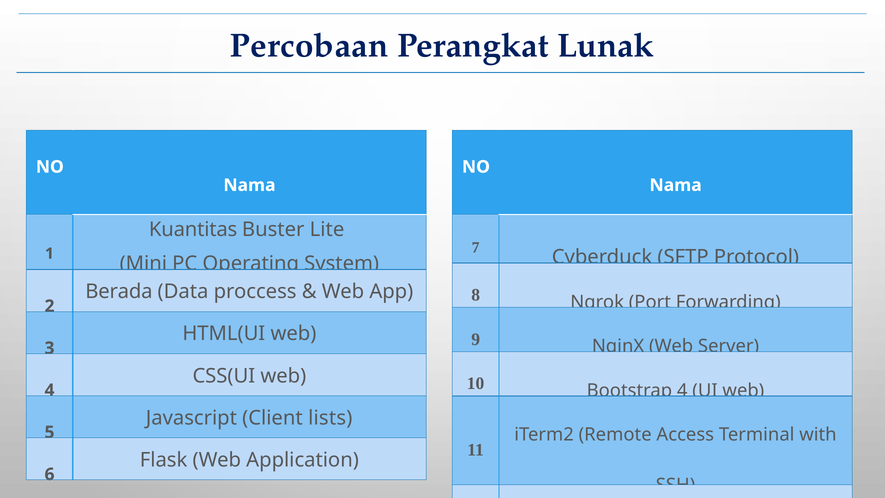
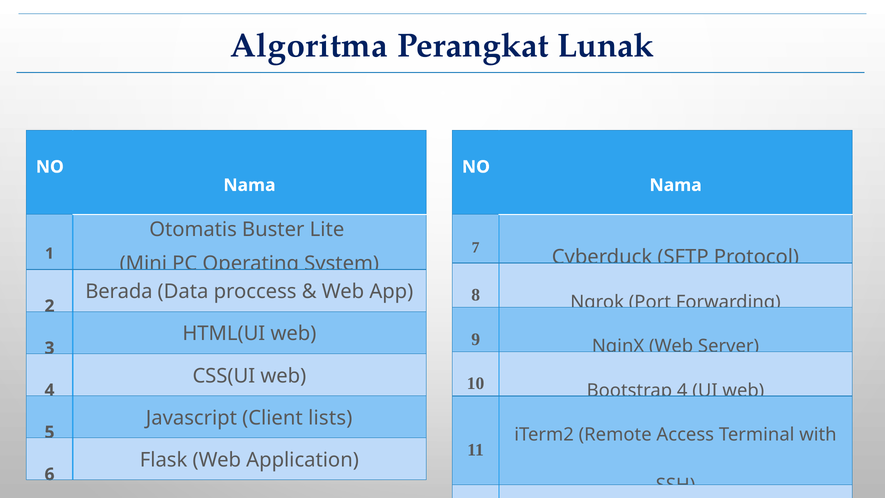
Percobaan: Percobaan -> Algoritma
Kuantitas: Kuantitas -> Otomatis
